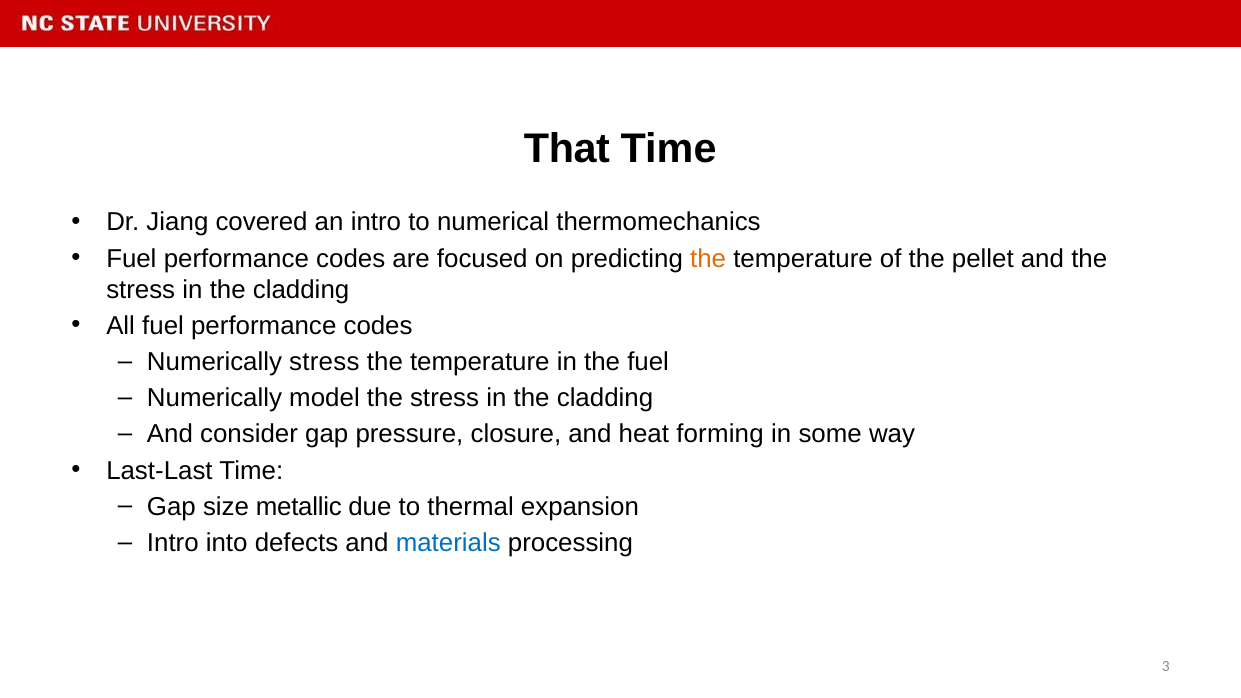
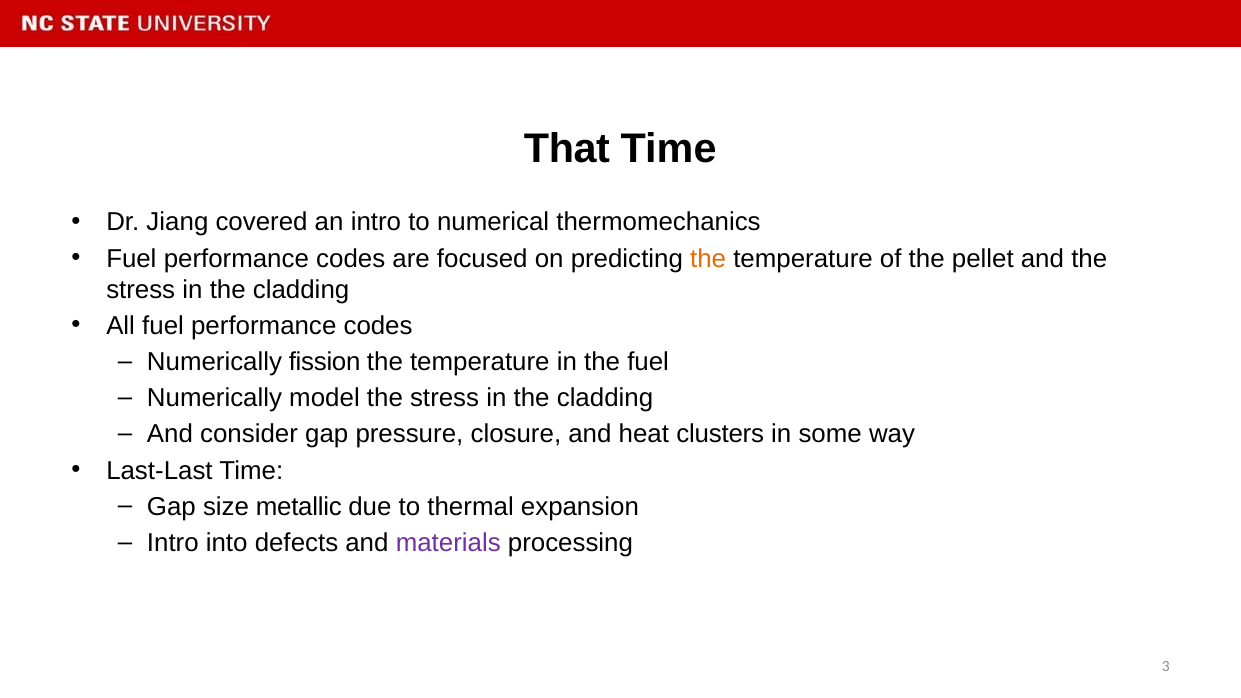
Numerically stress: stress -> fission
forming: forming -> clusters
materials colour: blue -> purple
